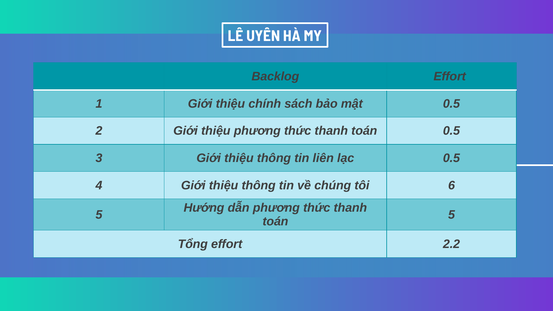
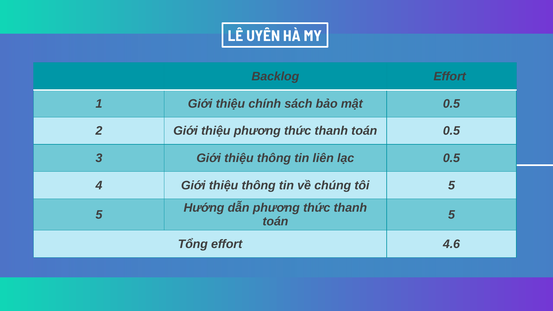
tôi 6: 6 -> 5
2.2: 2.2 -> 4.6
